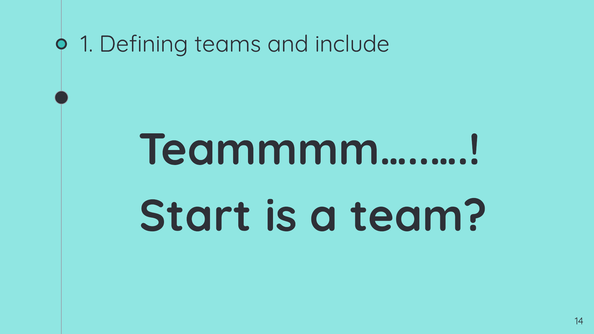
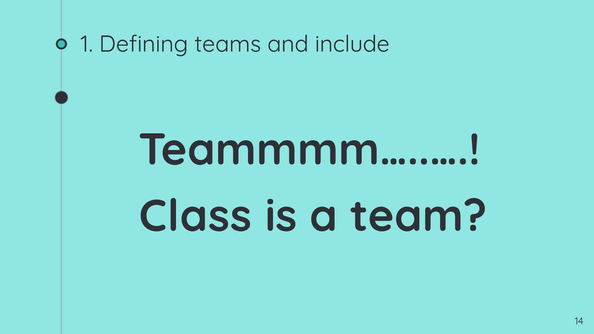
Start: Start -> Class
